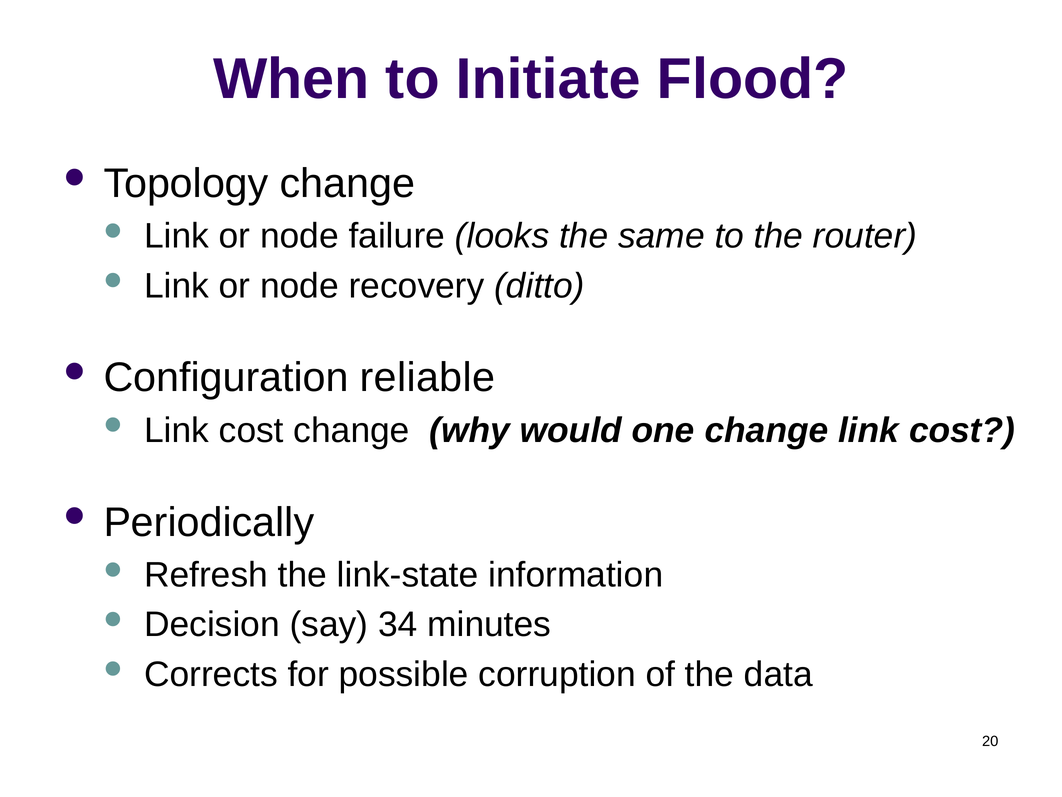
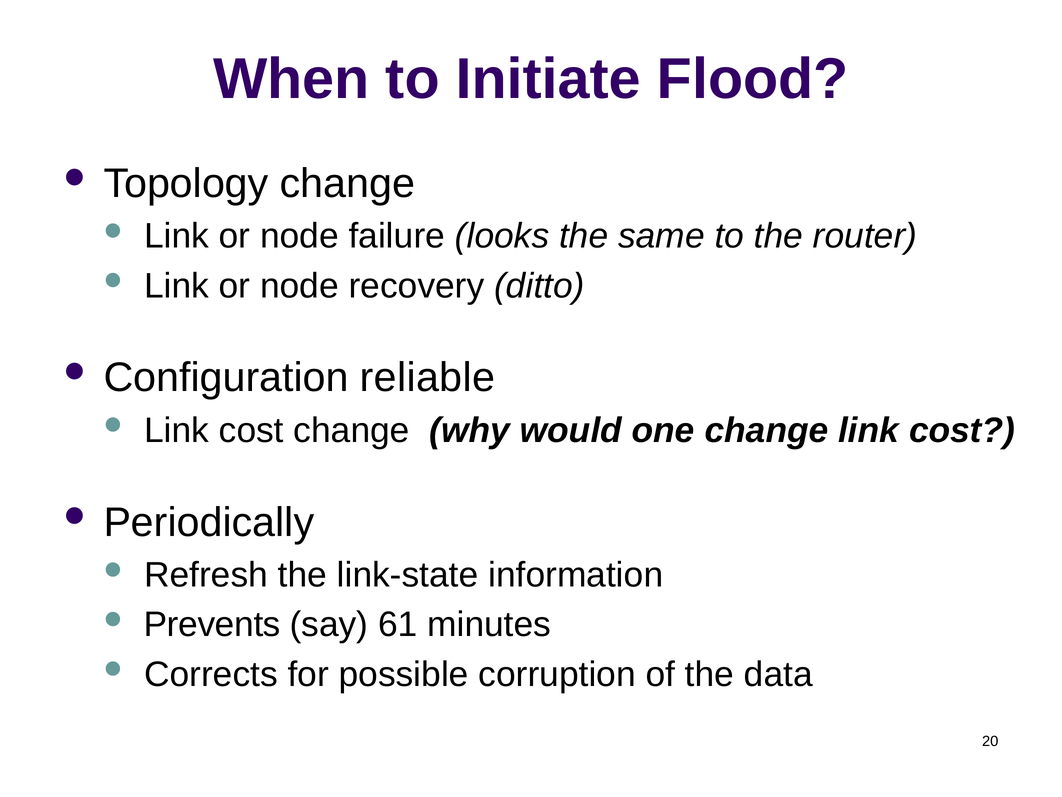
Decision: Decision -> Prevents
34: 34 -> 61
